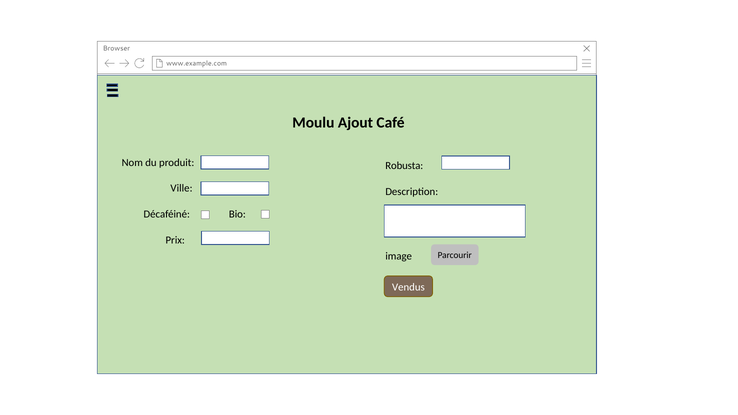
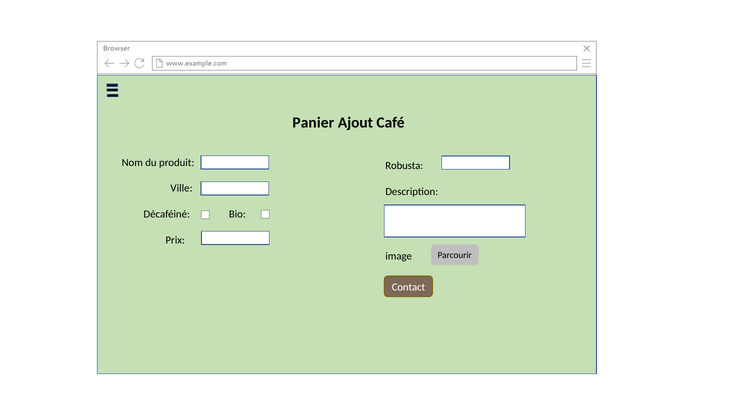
Moulu: Moulu -> Panier
Vendus: Vendus -> Contact
